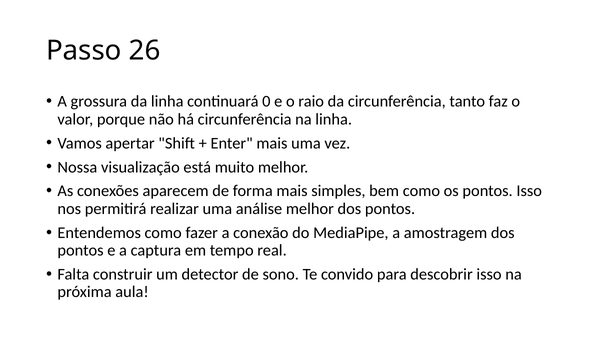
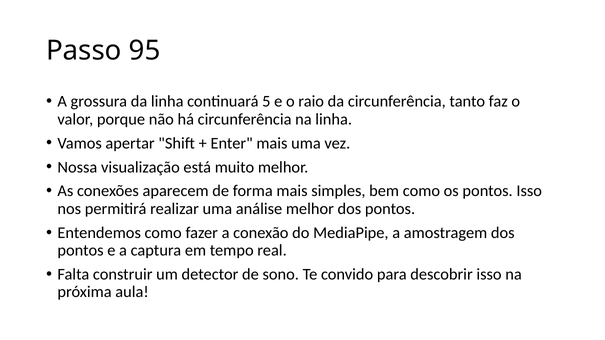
26: 26 -> 95
0: 0 -> 5
